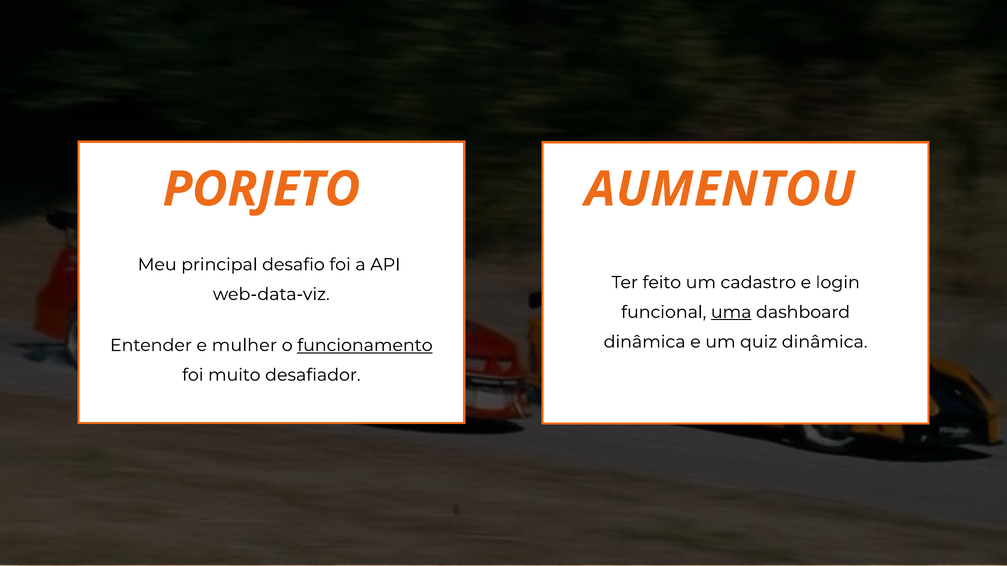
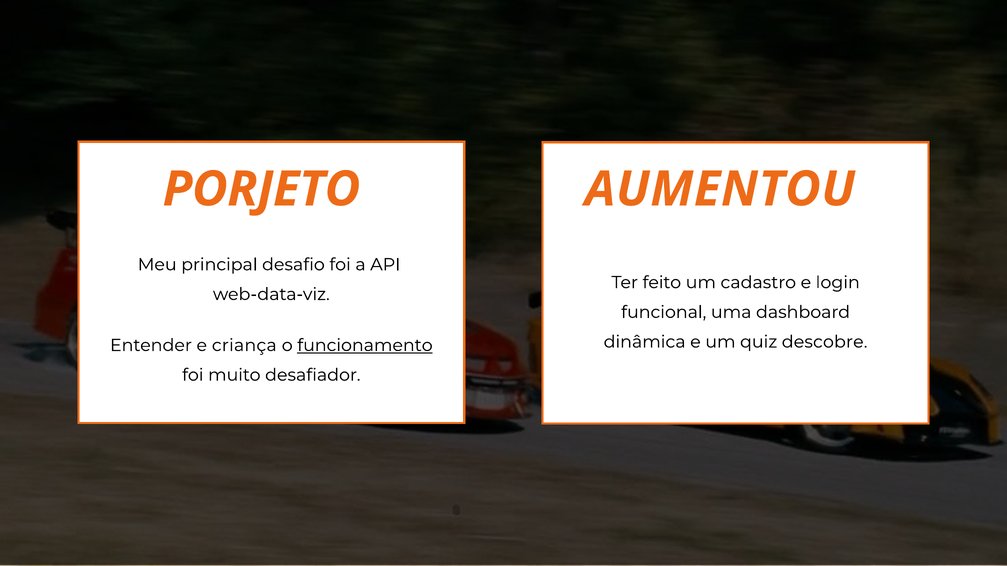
uma underline: present -> none
quiz dinâmica: dinâmica -> descobre
mulher: mulher -> criança
